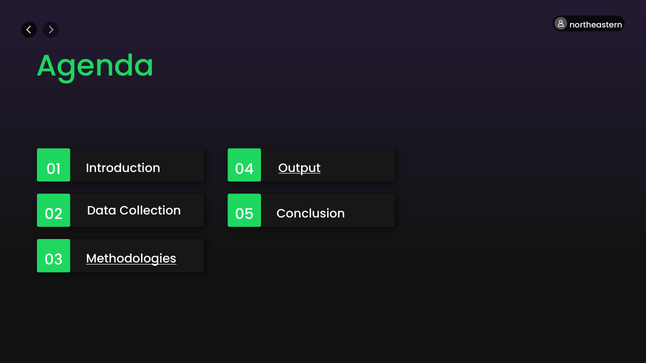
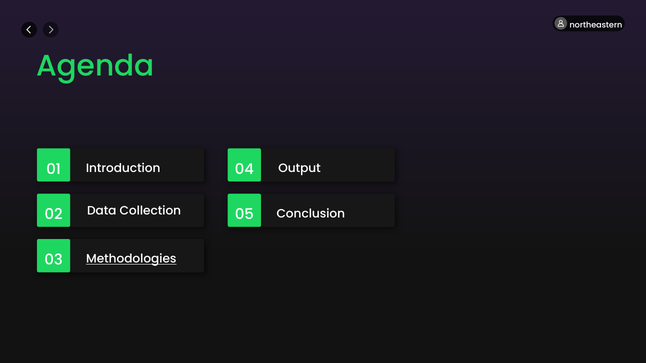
Output underline: present -> none
